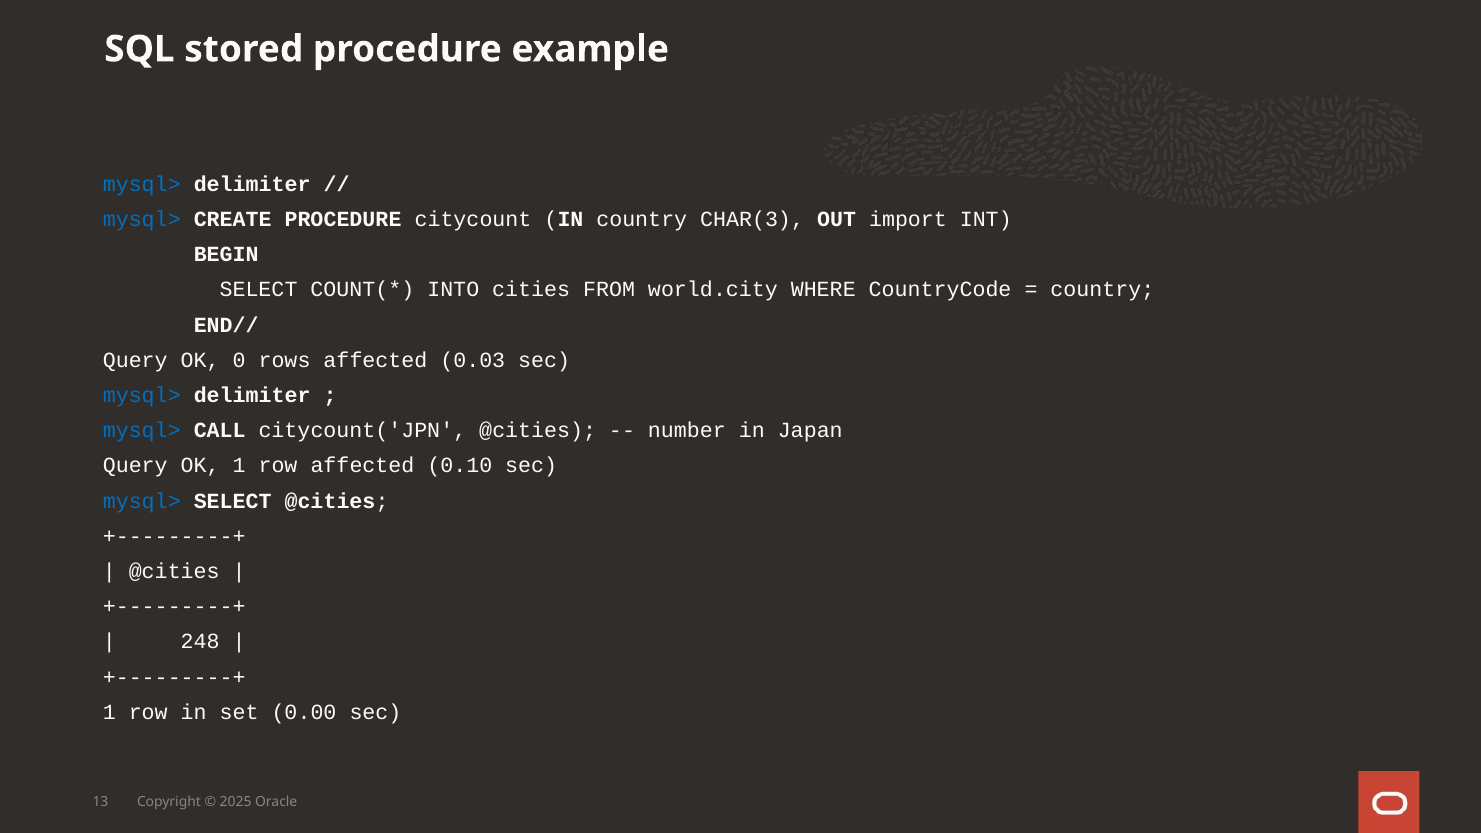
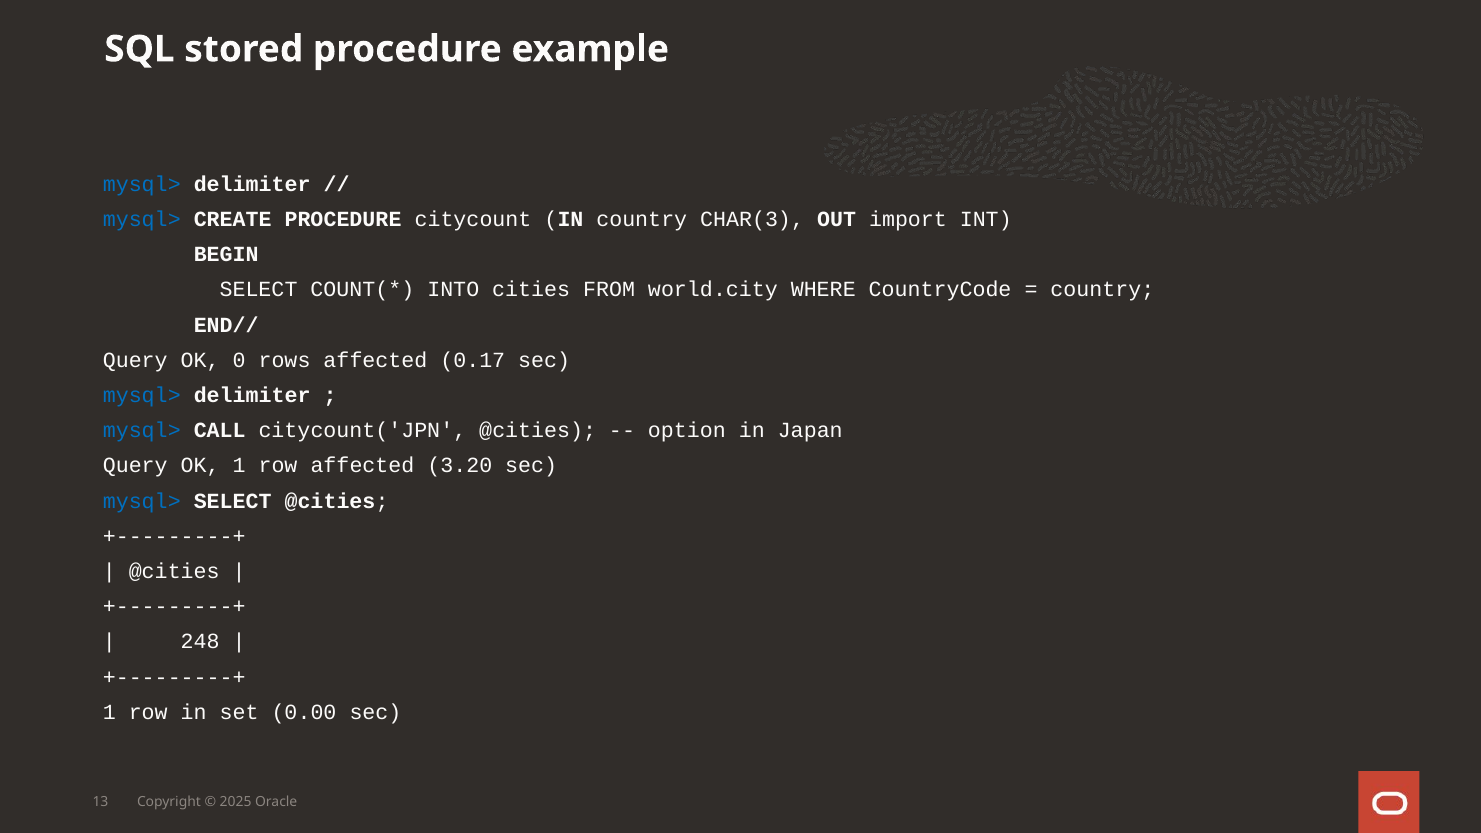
0.03: 0.03 -> 0.17
number: number -> option
0.10: 0.10 -> 3.20
